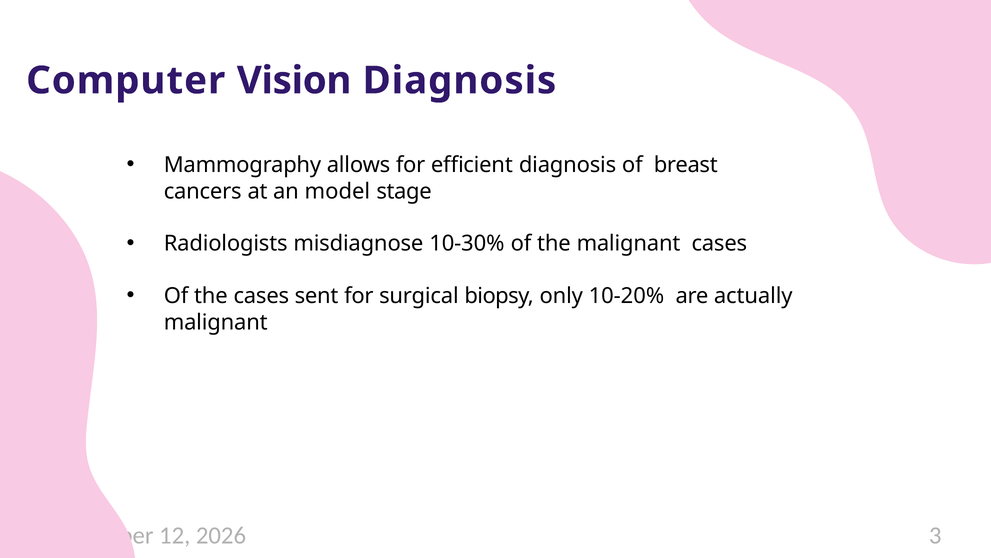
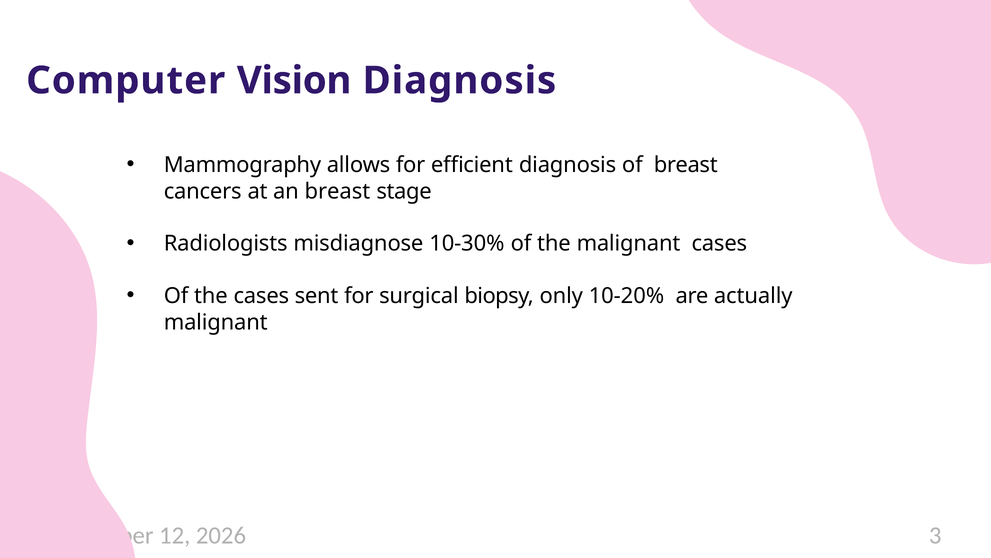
an model: model -> breast
